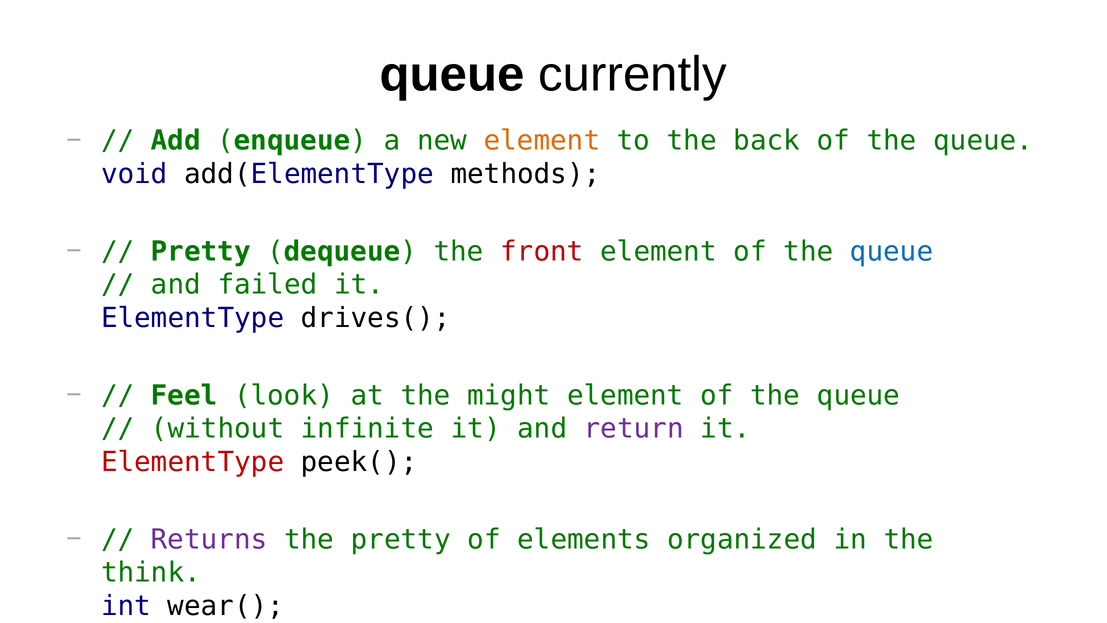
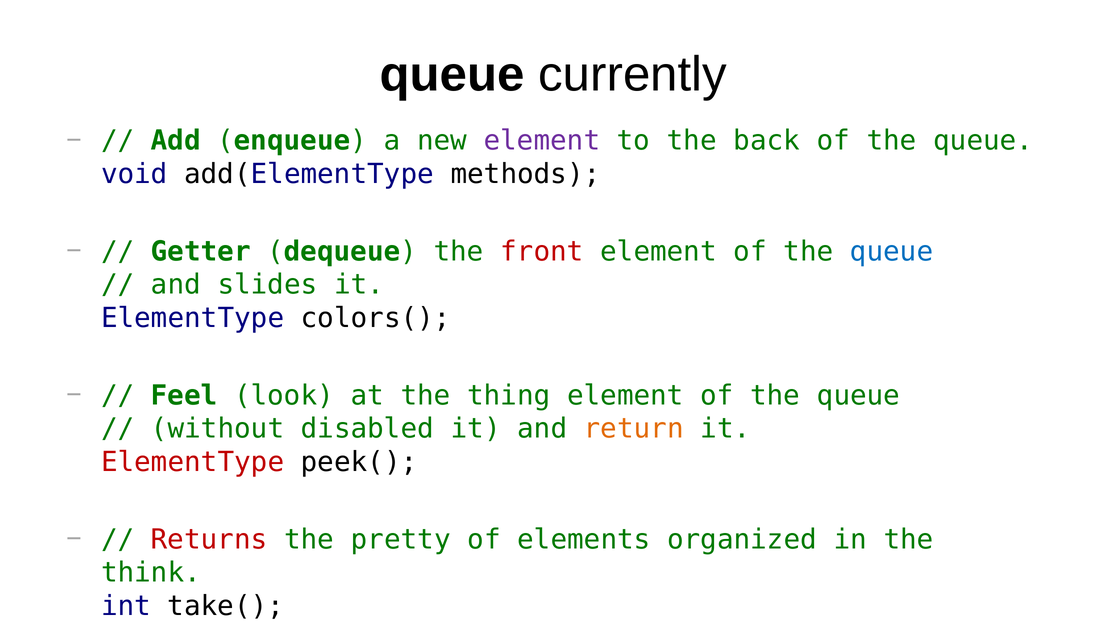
element at (542, 141) colour: orange -> purple
Pretty at (201, 251): Pretty -> Getter
failed: failed -> slides
drives(: drives( -> colors(
might: might -> thing
infinite: infinite -> disabled
return colour: purple -> orange
Returns colour: purple -> red
wear(: wear( -> take(
